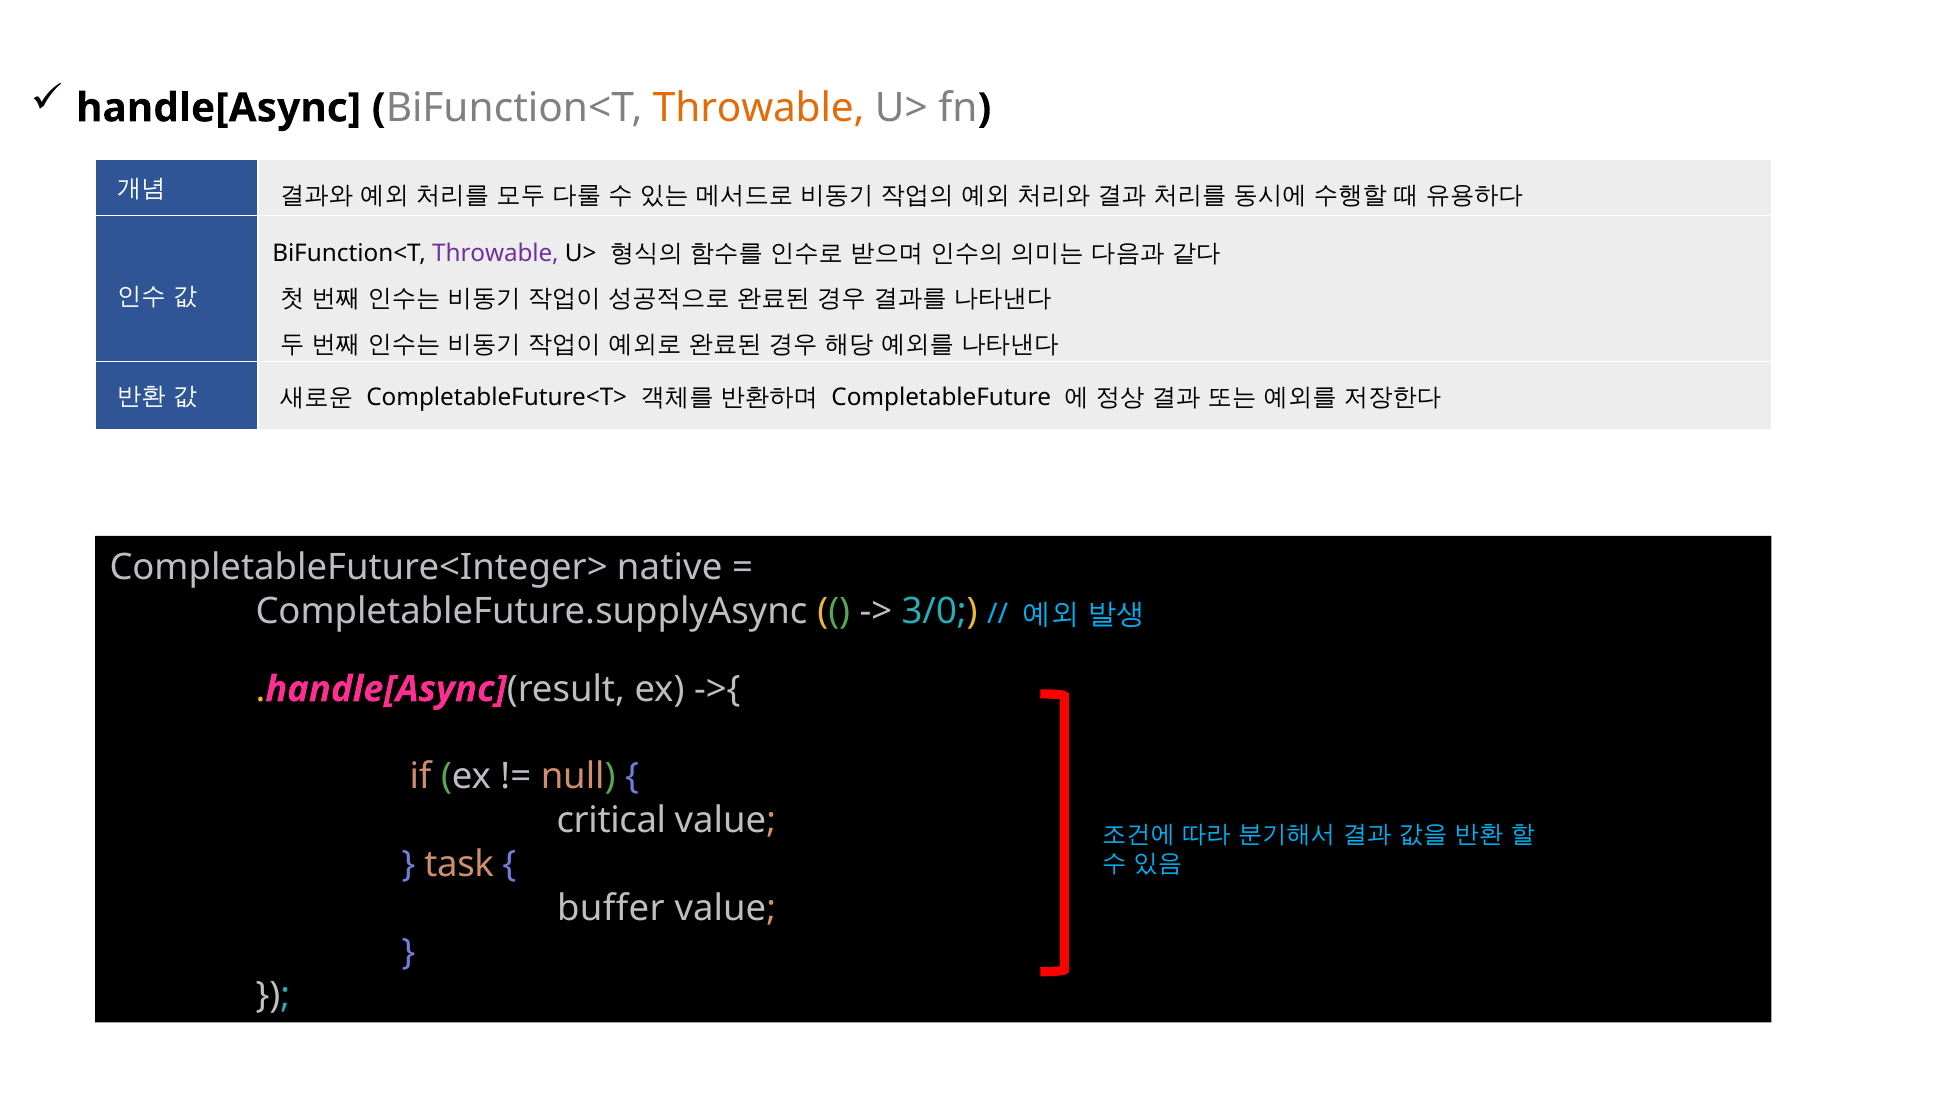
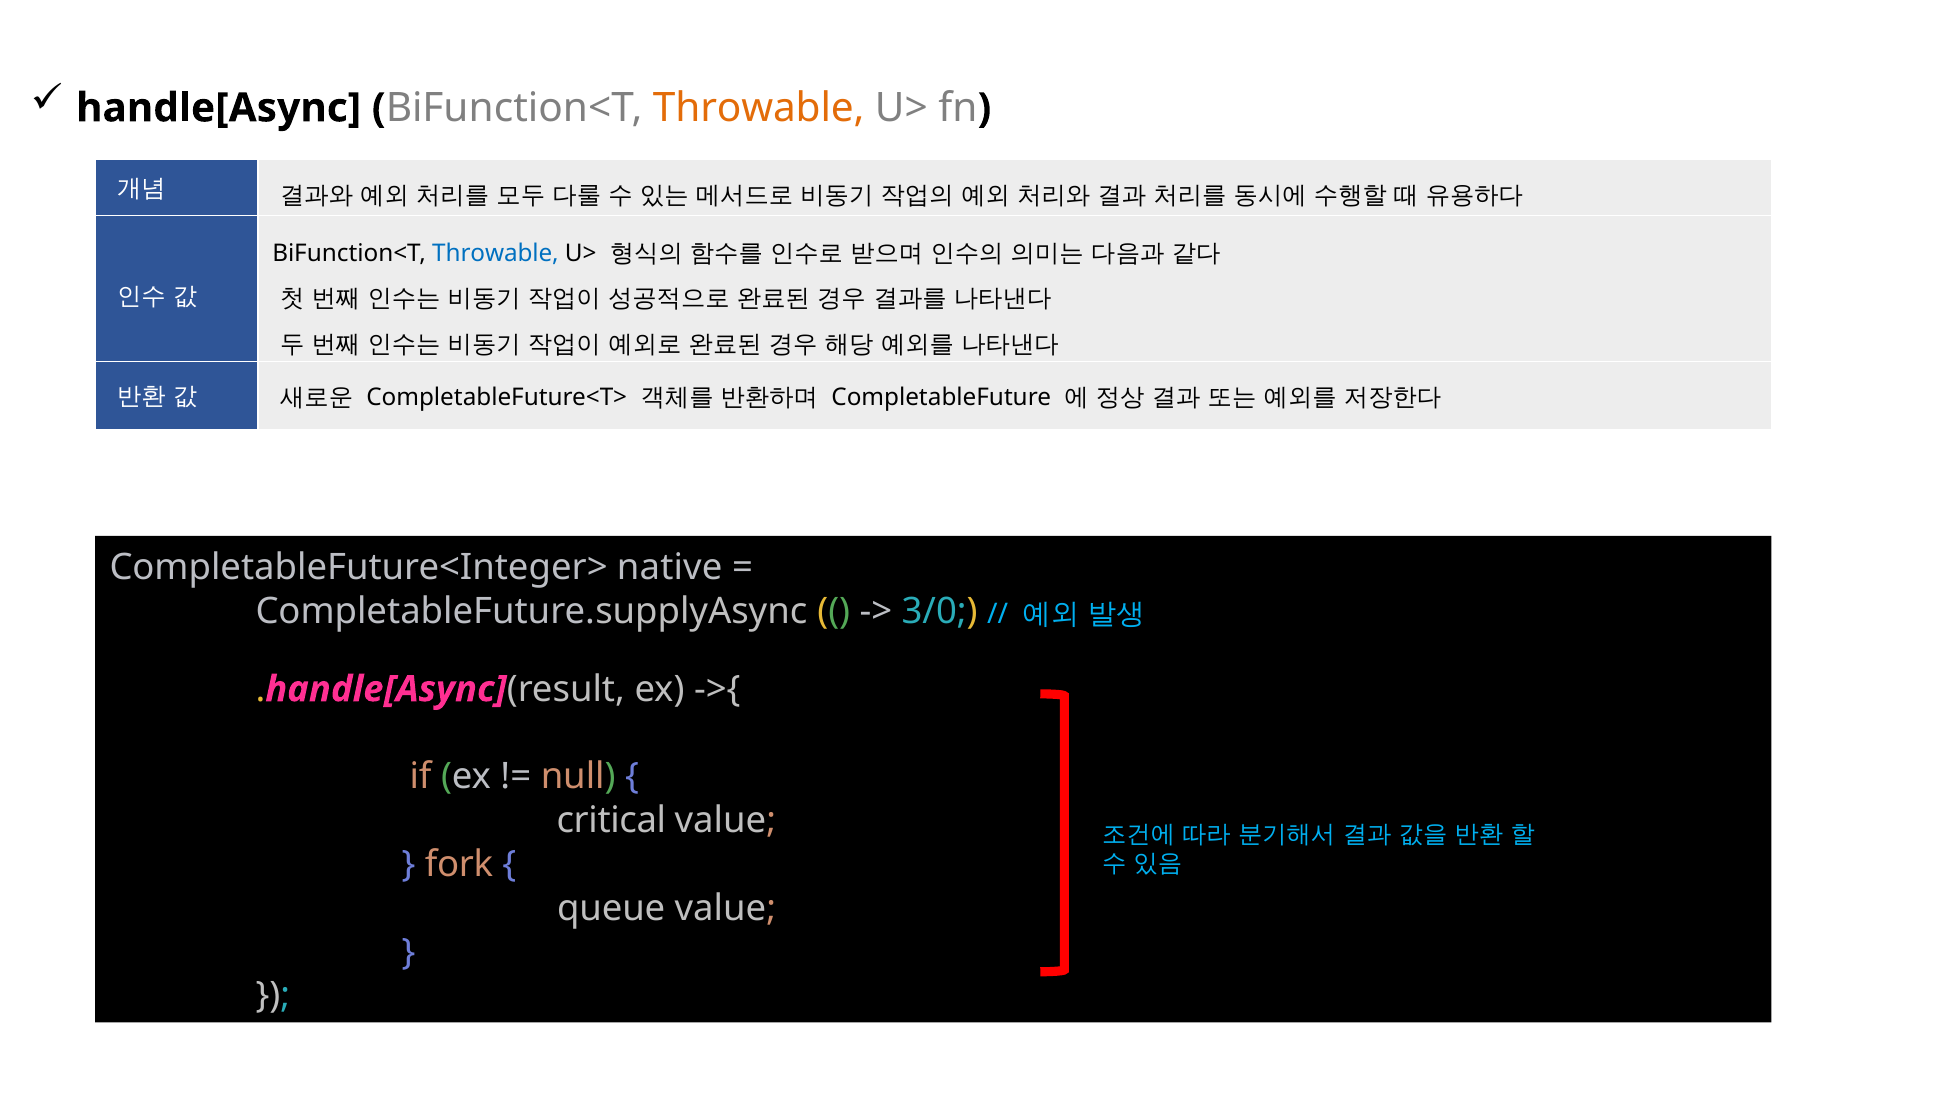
Throwable at (495, 253) colour: purple -> blue
task: task -> fork
buffer: buffer -> queue
